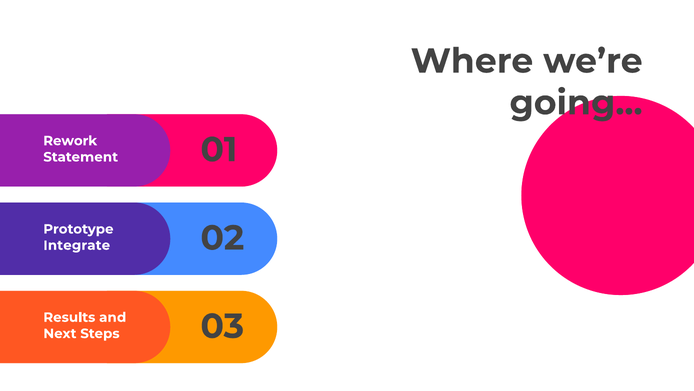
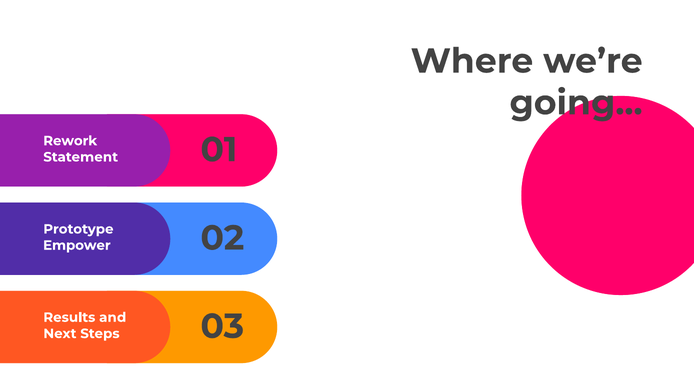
Integrate: Integrate -> Empower
